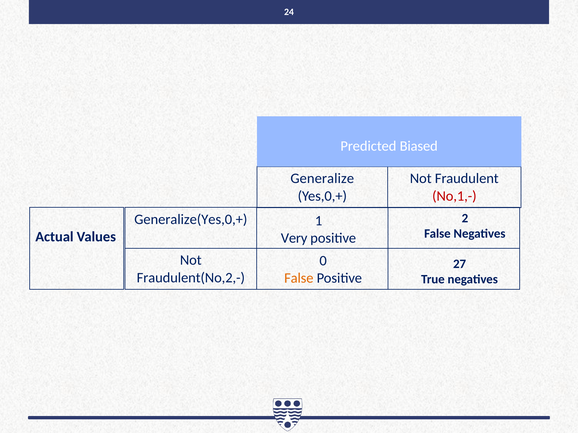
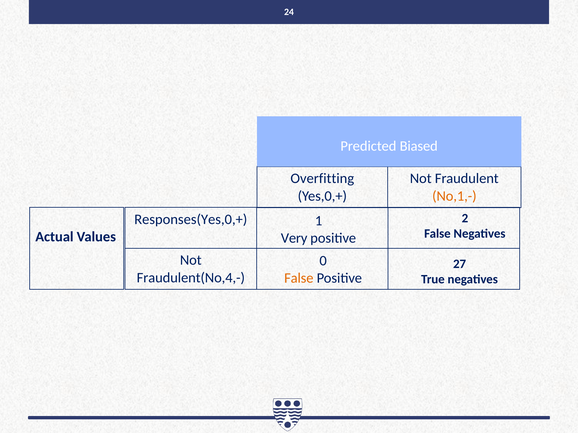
Generalize: Generalize -> Overfitting
No,1,- colour: red -> orange
Generalize(Yes,0,+: Generalize(Yes,0,+ -> Responses(Yes,0,+
Fraudulent(No,2,-: Fraudulent(No,2,- -> Fraudulent(No,4,-
